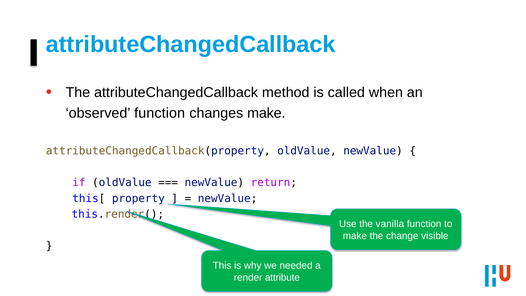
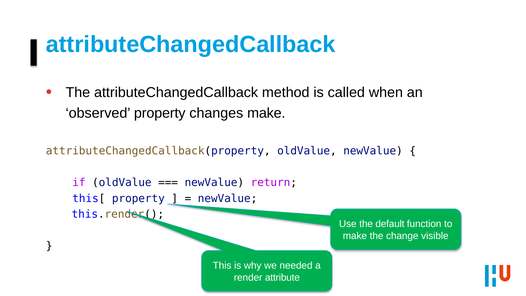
observed function: function -> property
vanilla: vanilla -> default
